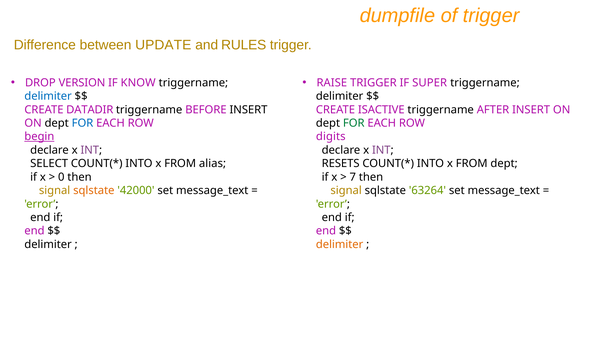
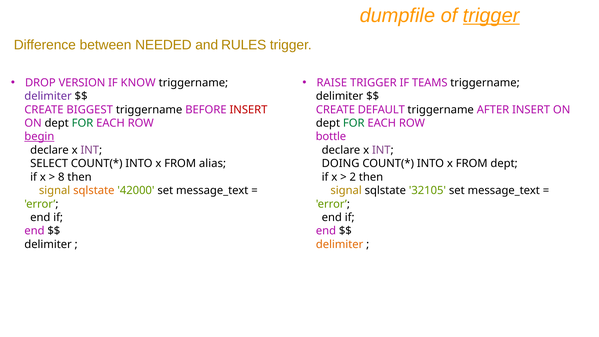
trigger at (491, 16) underline: none -> present
UPDATE: UPDATE -> NEEDED
SUPER: SUPER -> TEAMS
delimiter at (48, 96) colour: blue -> purple
DATADIR: DATADIR -> BIGGEST
INSERT at (248, 110) colour: black -> red
ISACTIVE: ISACTIVE -> DEFAULT
FOR at (82, 123) colour: blue -> green
digits: digits -> bottle
RESETS: RESETS -> DOING
0: 0 -> 8
7: 7 -> 2
63264: 63264 -> 32105
